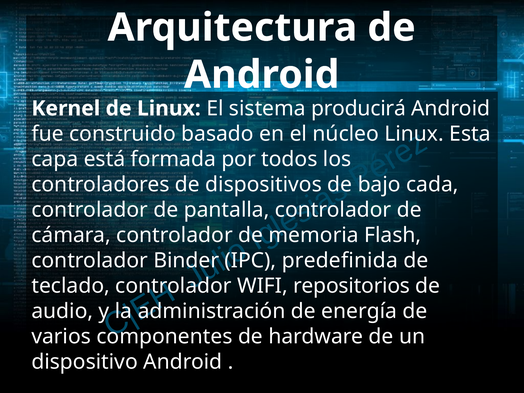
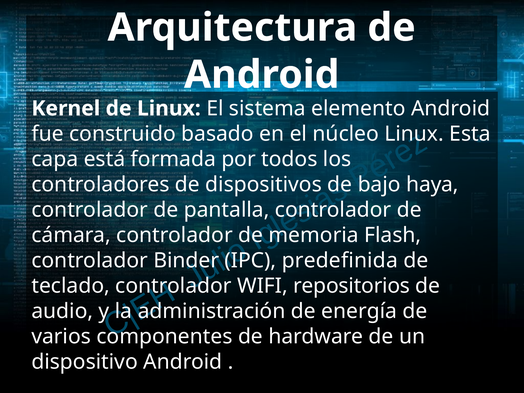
producirá: producirá -> elemento
cada: cada -> haya
